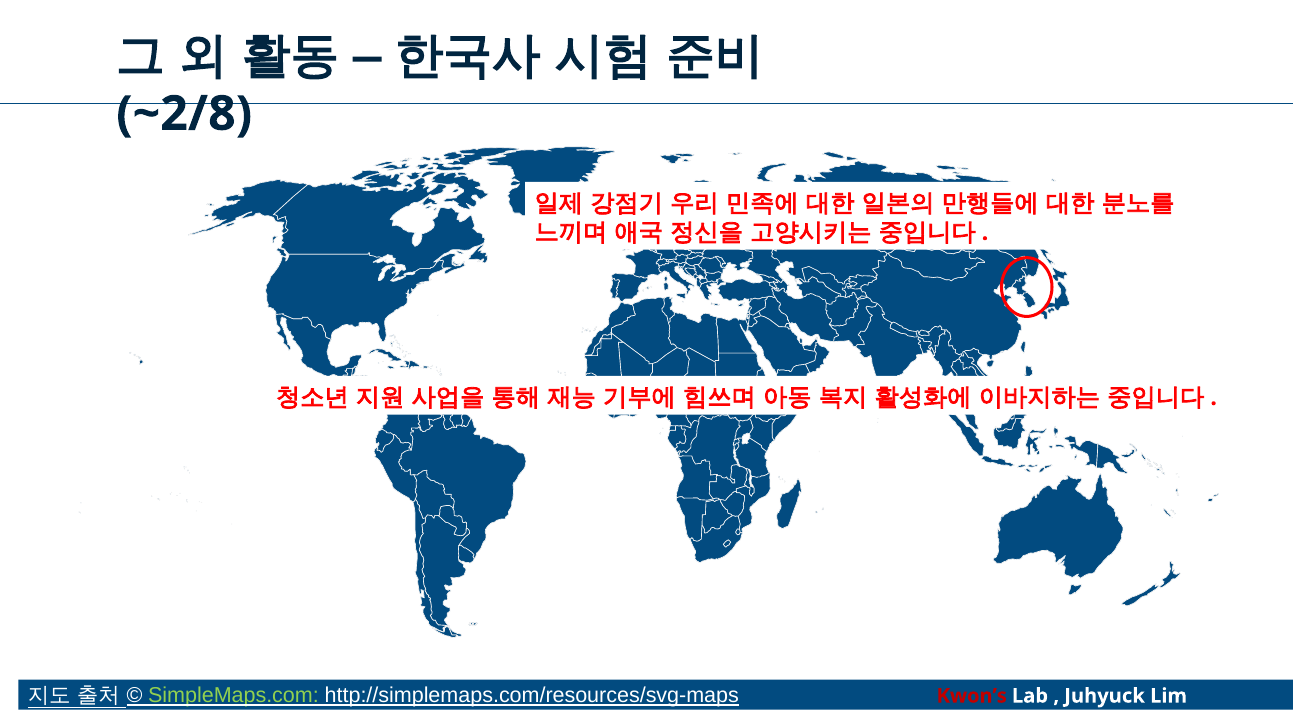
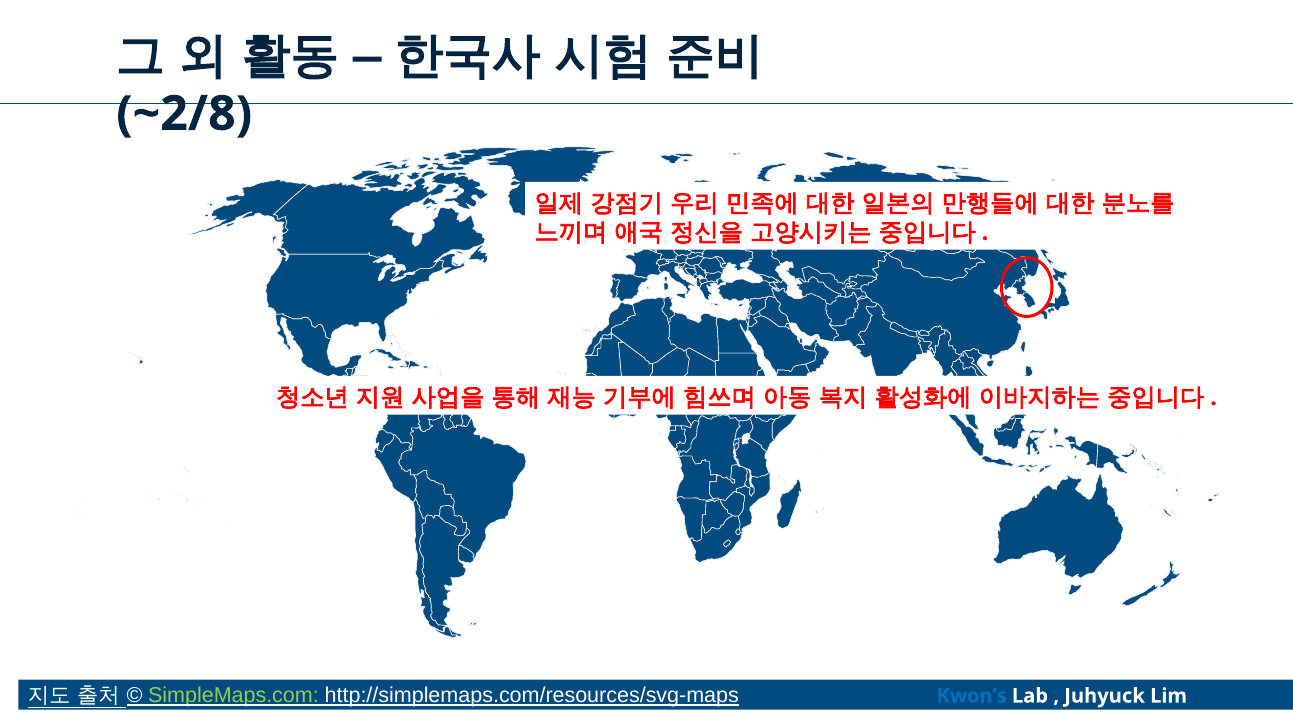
Kwon’s colour: red -> blue
